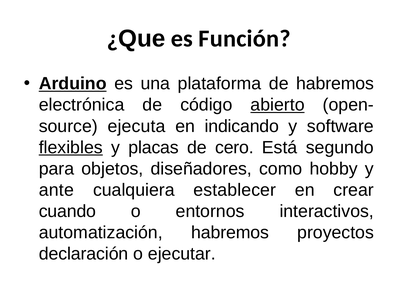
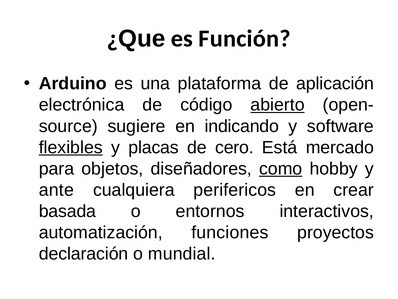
Arduino underline: present -> none
de habremos: habremos -> aplicación
ejecuta: ejecuta -> sugiere
segundo: segundo -> mercado
como underline: none -> present
establecer: establecer -> perifericos
cuando: cuando -> basada
automatización habremos: habremos -> funciones
ejecutar: ejecutar -> mundial
